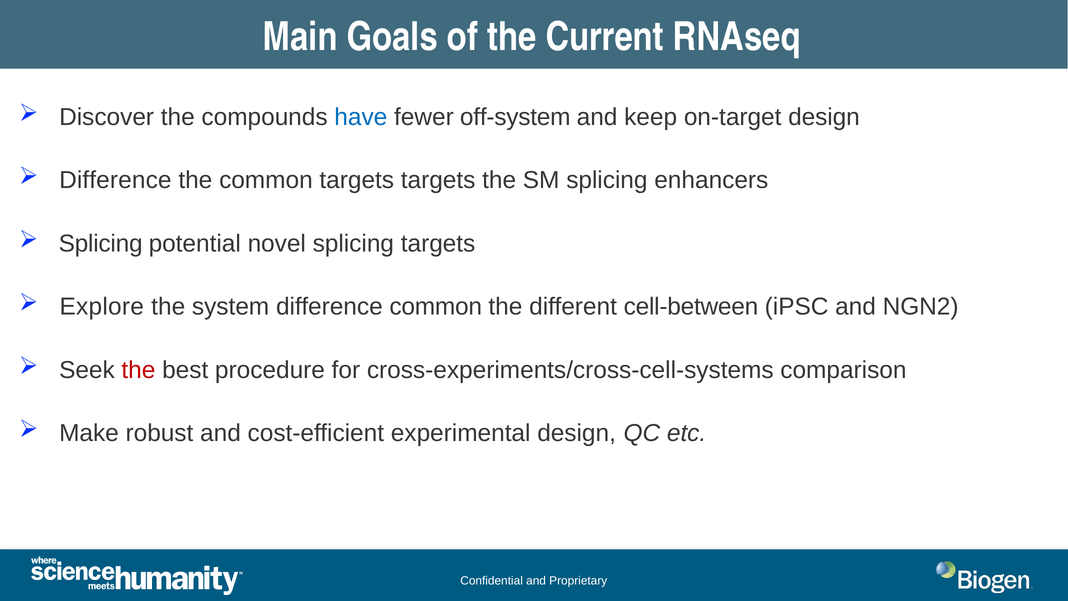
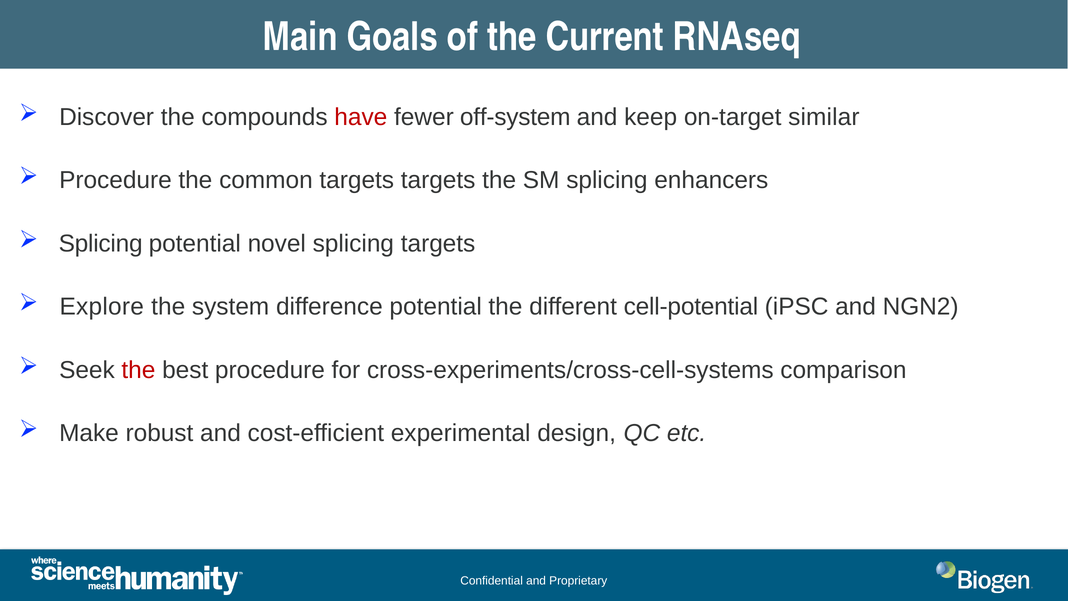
have colour: blue -> red
on-target design: design -> similar
Difference at (115, 180): Difference -> Procedure
difference common: common -> potential
cell-between: cell-between -> cell-potential
